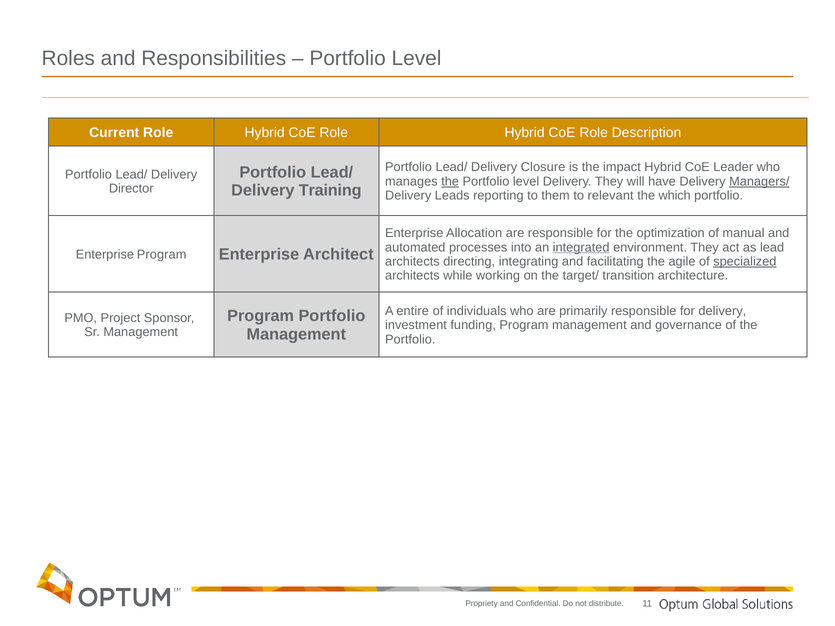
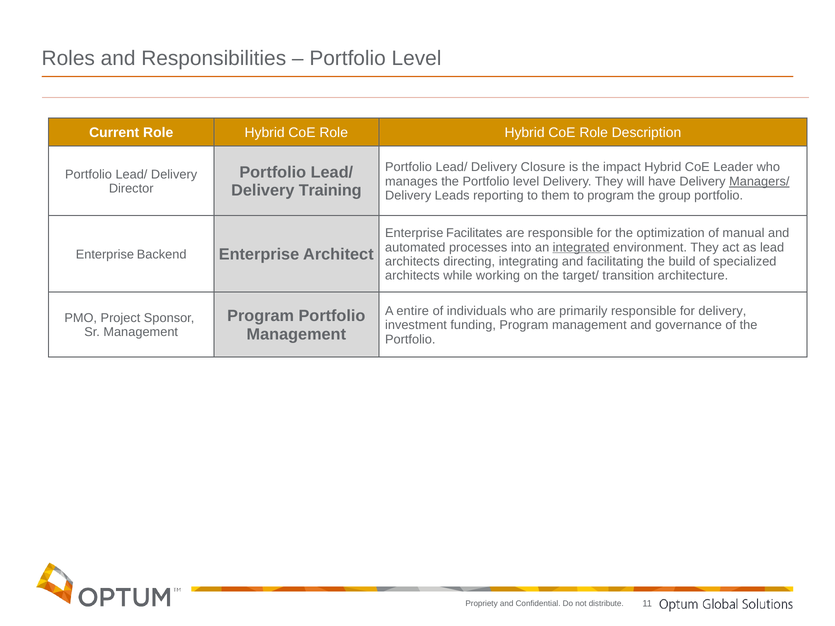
the at (450, 182) underline: present -> none
to relevant: relevant -> program
which: which -> group
Allocation: Allocation -> Facilitates
Enterprise Program: Program -> Backend
agile: agile -> build
specialized underline: present -> none
